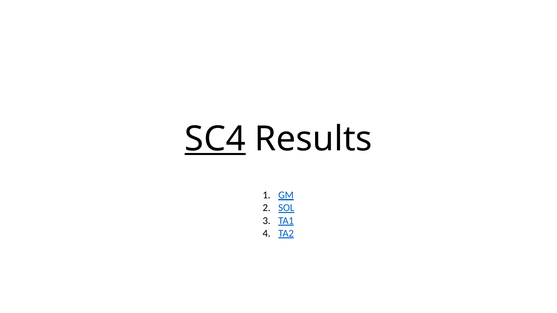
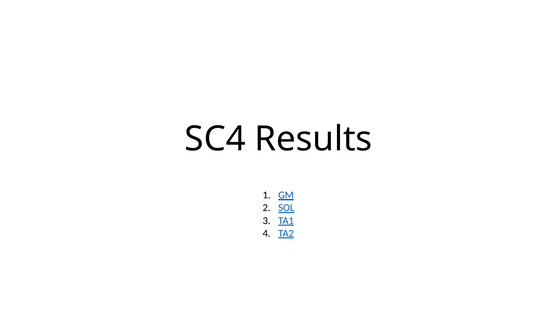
SC4 underline: present -> none
